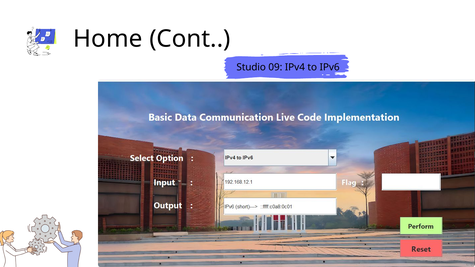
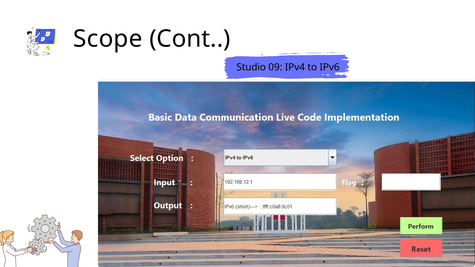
Home: Home -> Scope
